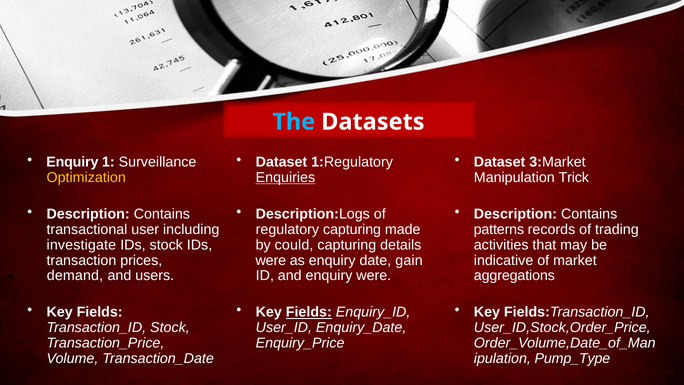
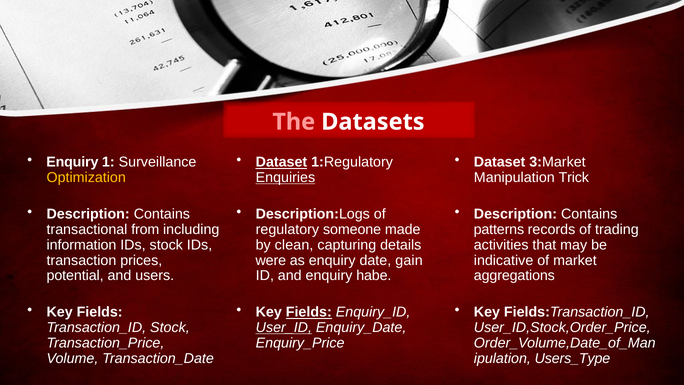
The colour: light blue -> pink
Dataset at (281, 162) underline: none -> present
user: user -> from
regulatory capturing: capturing -> someone
investigate: investigate -> information
could: could -> clean
demand: demand -> potential
enquiry were: were -> habe
User_ID underline: none -> present
Pump_Type: Pump_Type -> Users_Type
